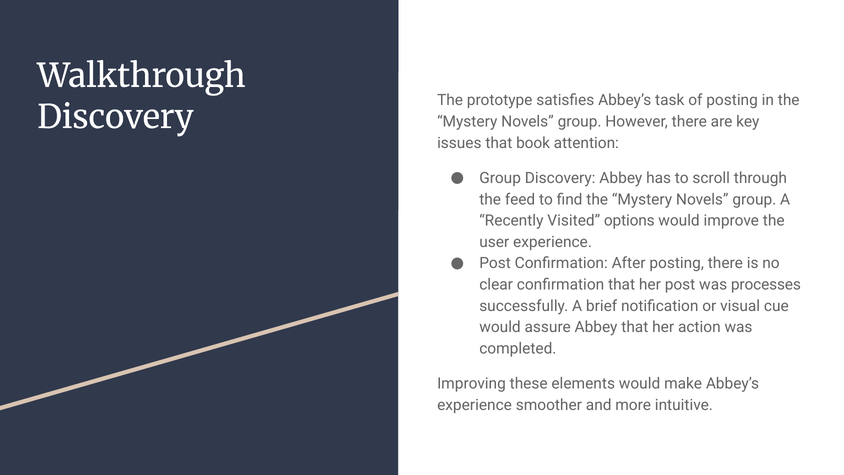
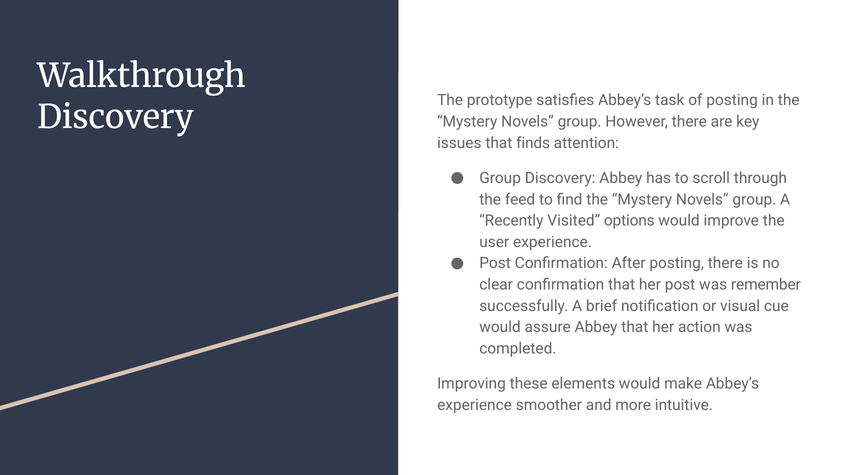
book: book -> finds
processes: processes -> remember
